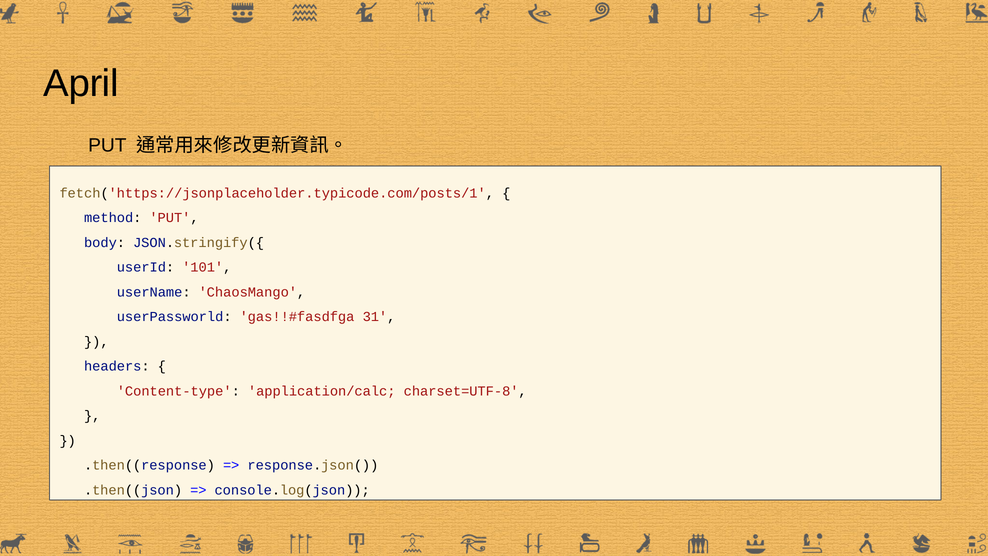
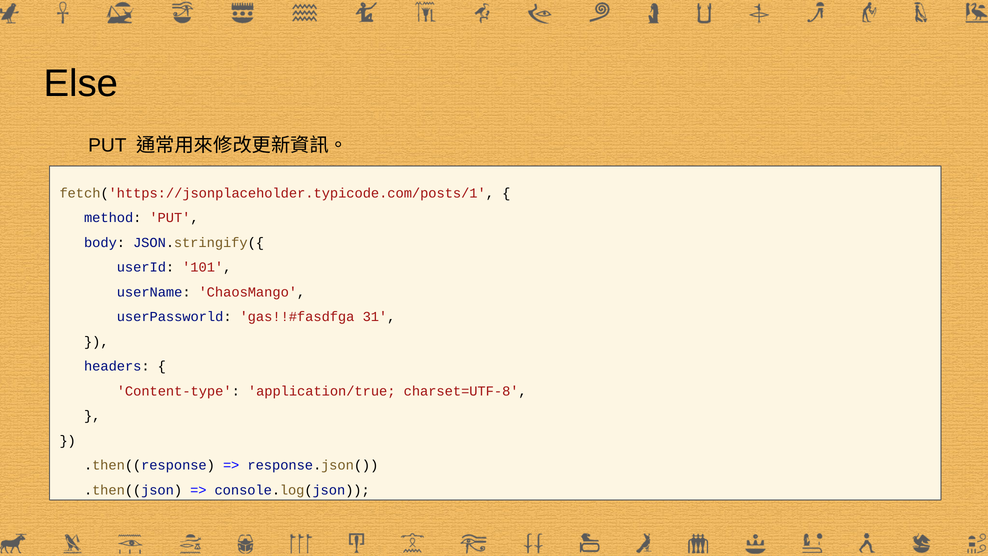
April: April -> Else
application/calc: application/calc -> application/true
